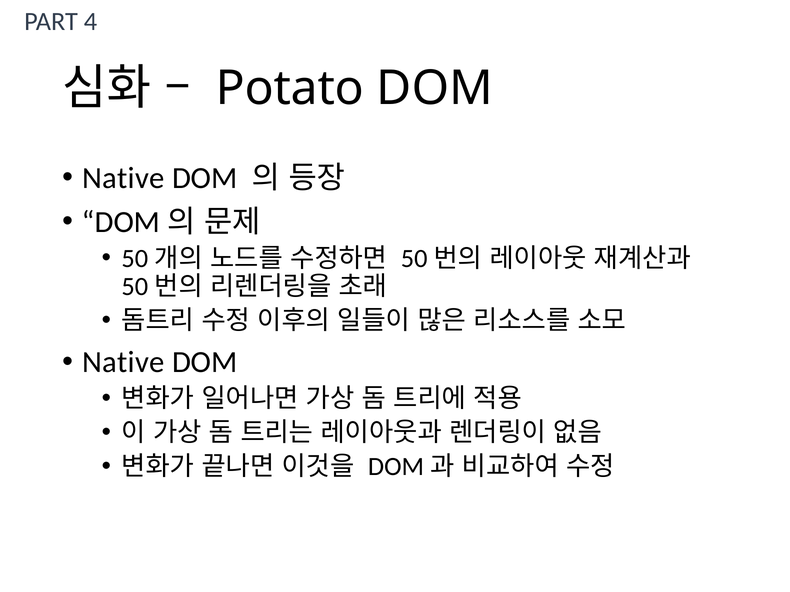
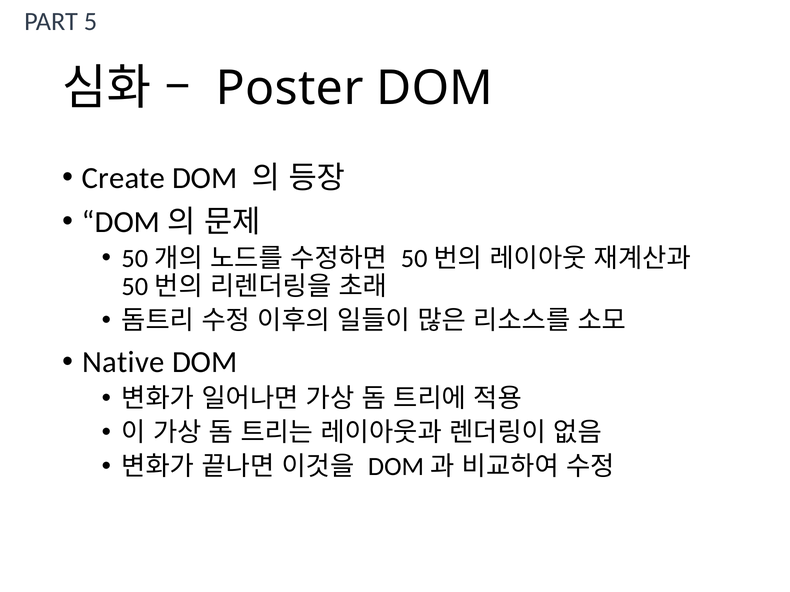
4: 4 -> 5
Potato: Potato -> Poster
Native at (123, 178): Native -> Create
